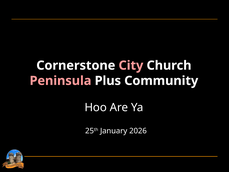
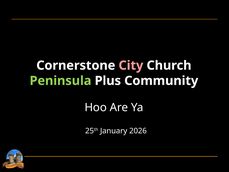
Peninsula colour: pink -> light green
